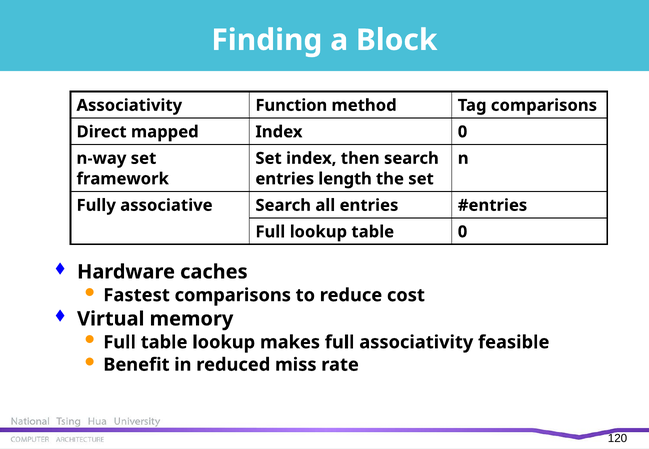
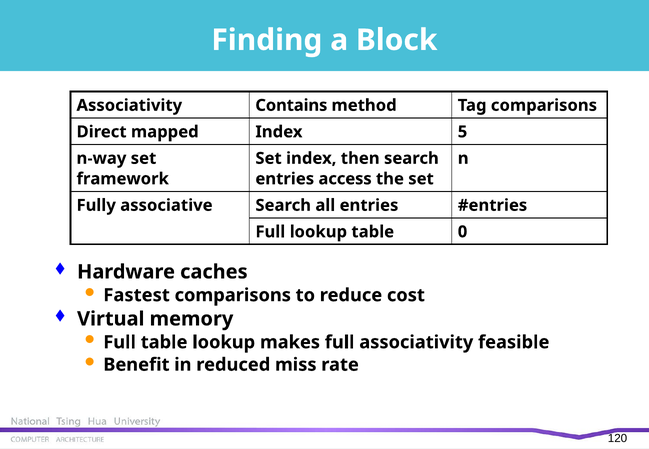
Function: Function -> Contains
Index 0: 0 -> 5
length: length -> access
